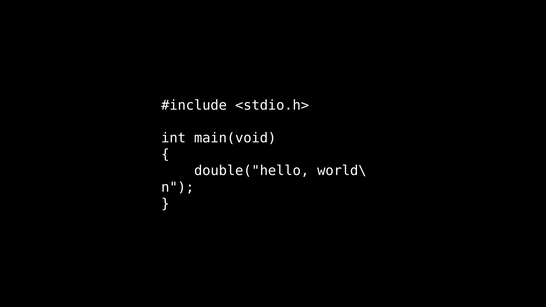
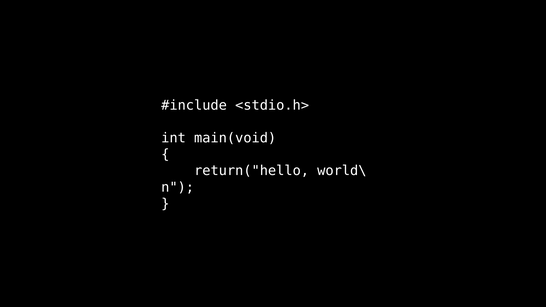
double("hello: double("hello -> return("hello
